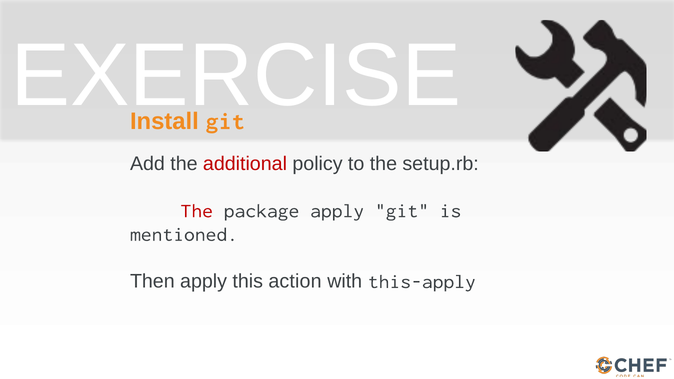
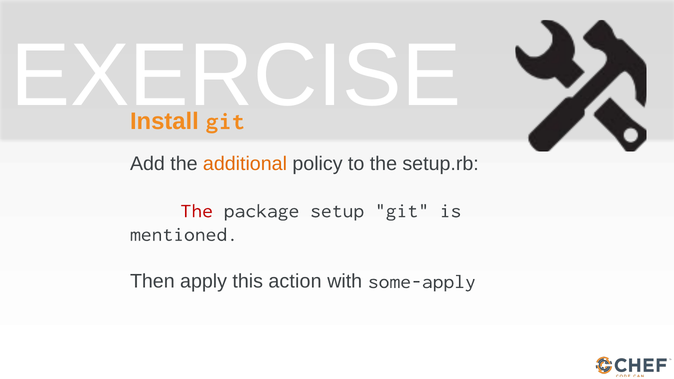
additional colour: red -> orange
package apply: apply -> setup
this-apply: this-apply -> some-apply
